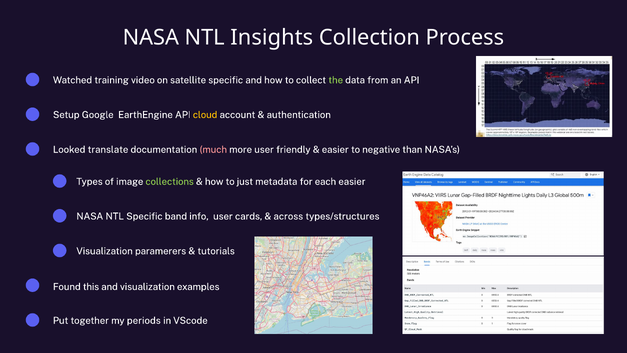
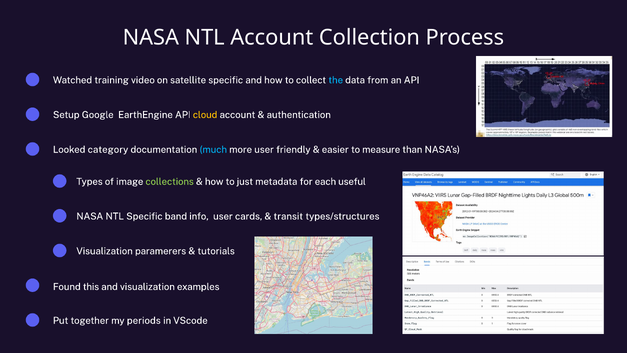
NTL Insights: Insights -> Account
the colour: light green -> light blue
translate: translate -> category
much colour: pink -> light blue
negative: negative -> measure
each easier: easier -> useful
across: across -> transit
